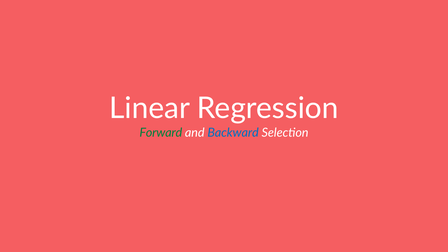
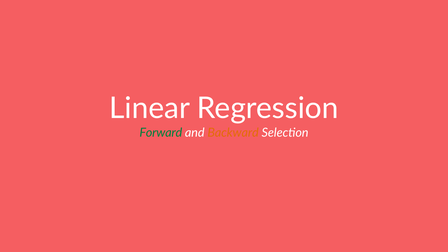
Backward colour: blue -> orange
